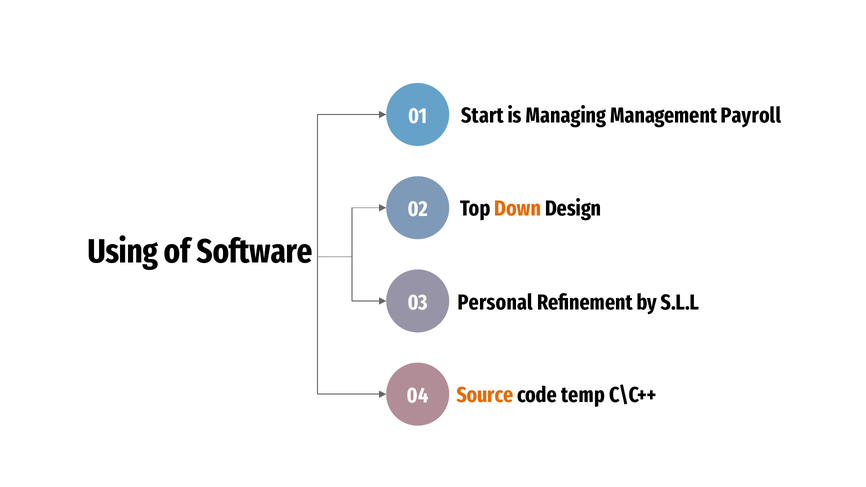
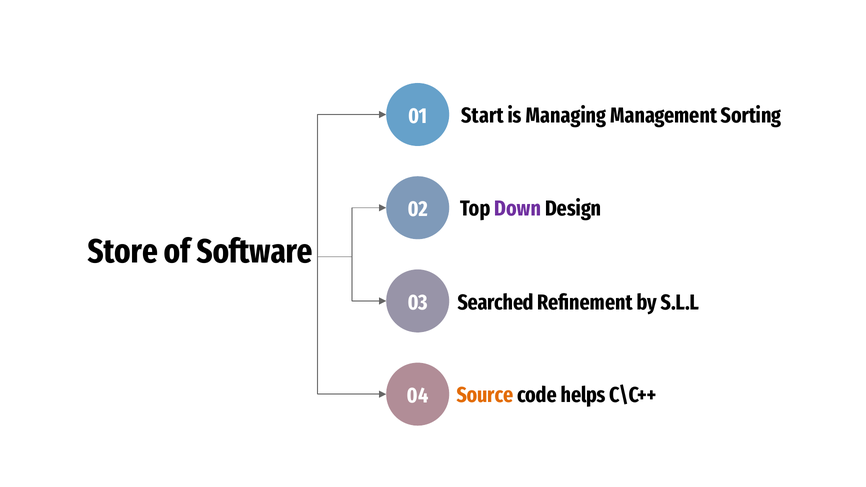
Payroll: Payroll -> Sorting
Down colour: orange -> purple
Using: Using -> Store
Personal: Personal -> Searched
temp: temp -> helps
